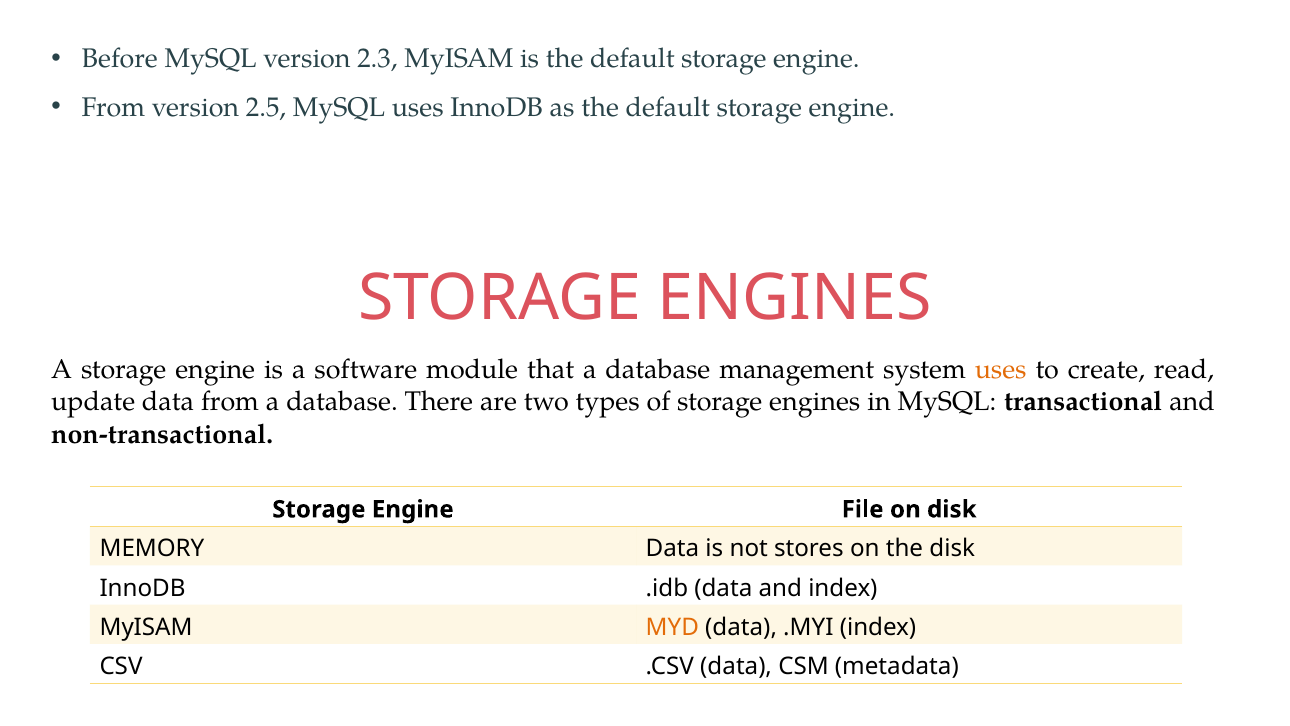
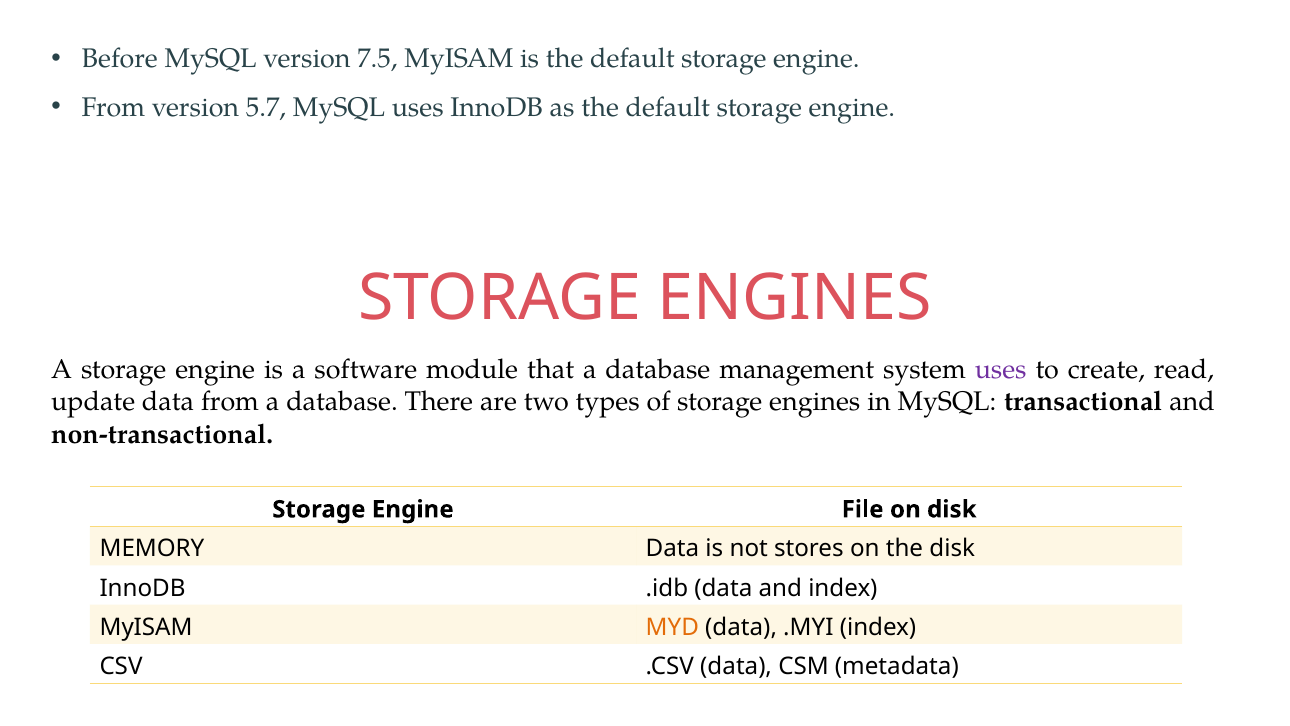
2.3: 2.3 -> 7.5
2.5: 2.5 -> 5.7
uses at (1001, 369) colour: orange -> purple
